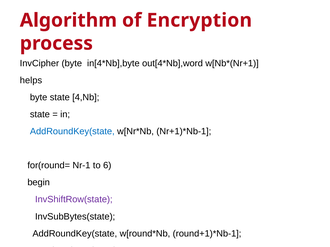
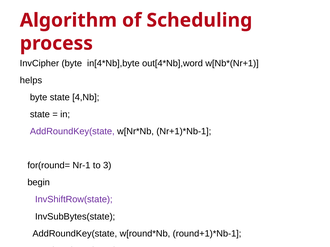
Encryption: Encryption -> Scheduling
AddRoundKey(state at (72, 132) colour: blue -> purple
6: 6 -> 3
